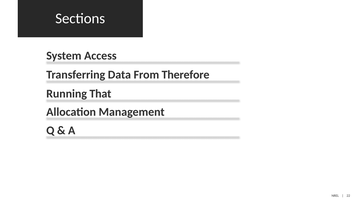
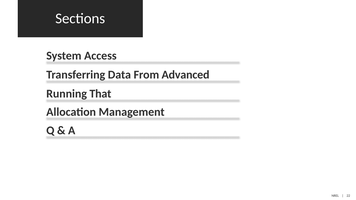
Therefore: Therefore -> Advanced
